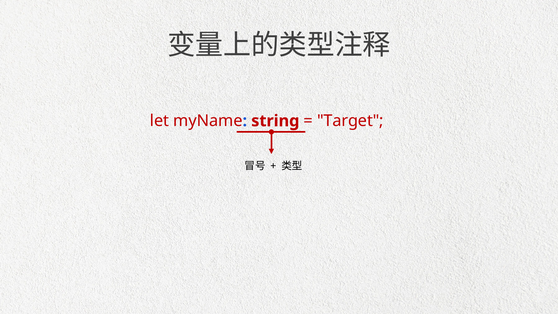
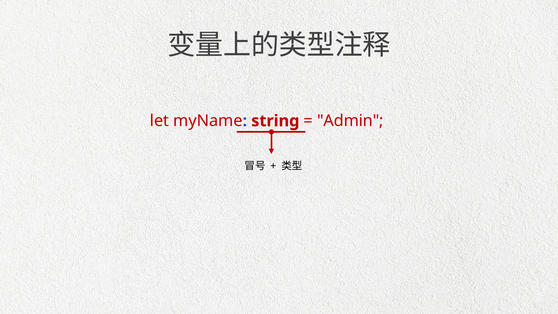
Target: Target -> Admin
